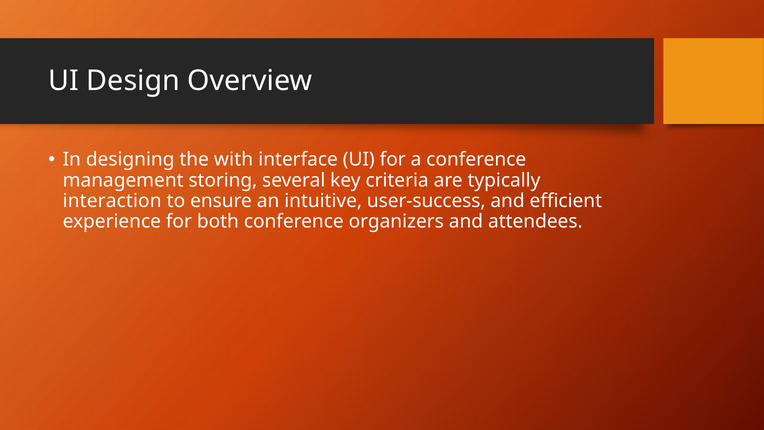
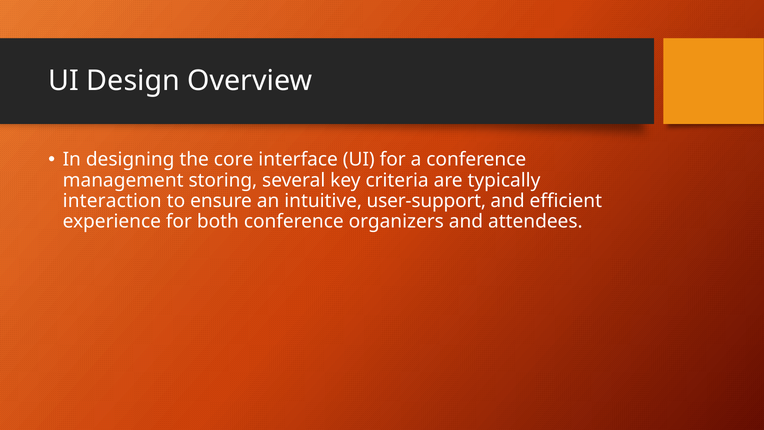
with: with -> core
user-success: user-success -> user-support
